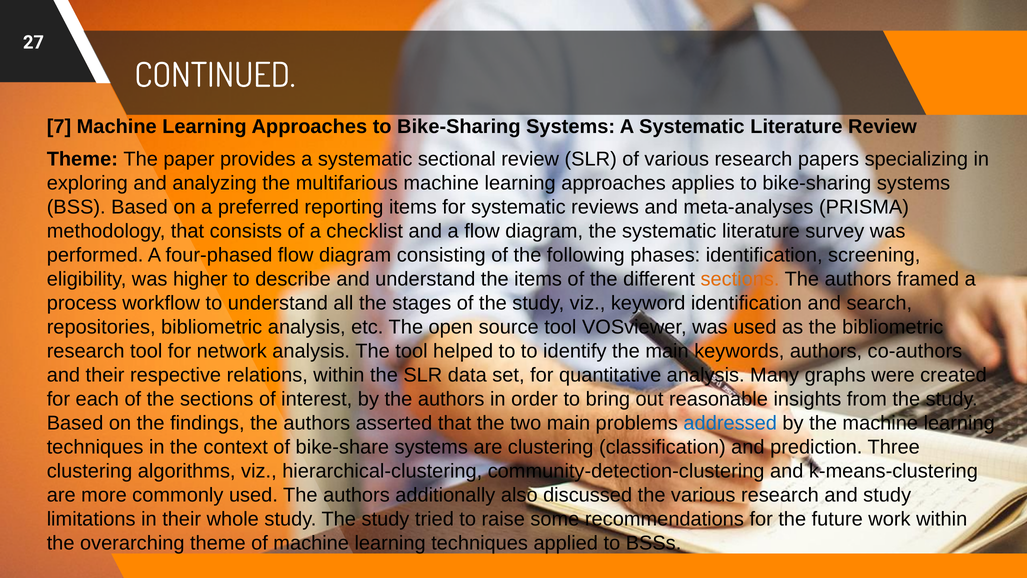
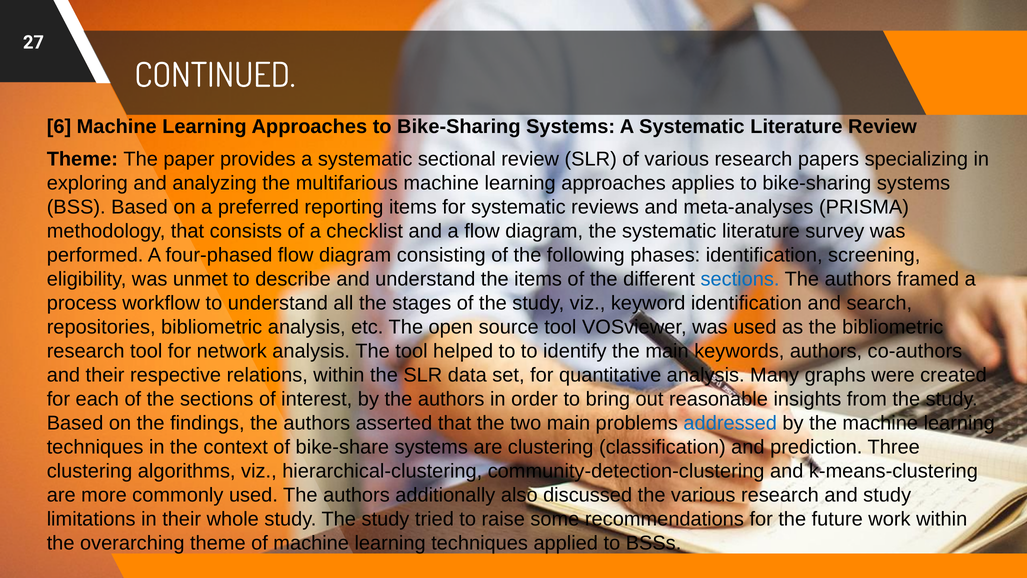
7: 7 -> 6
higher: higher -> unmet
sections at (740, 279) colour: orange -> blue
